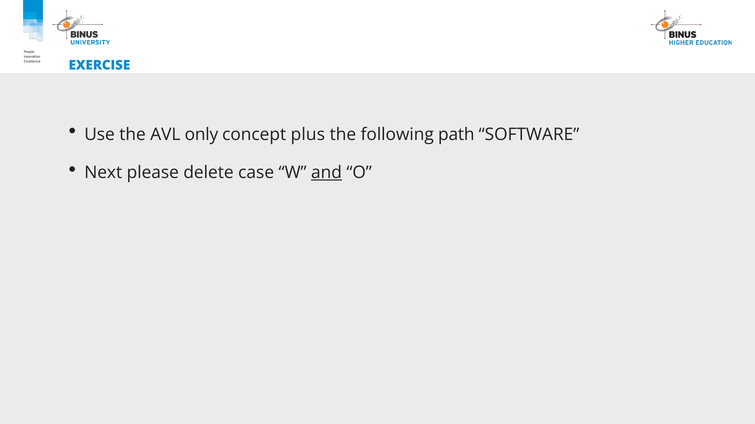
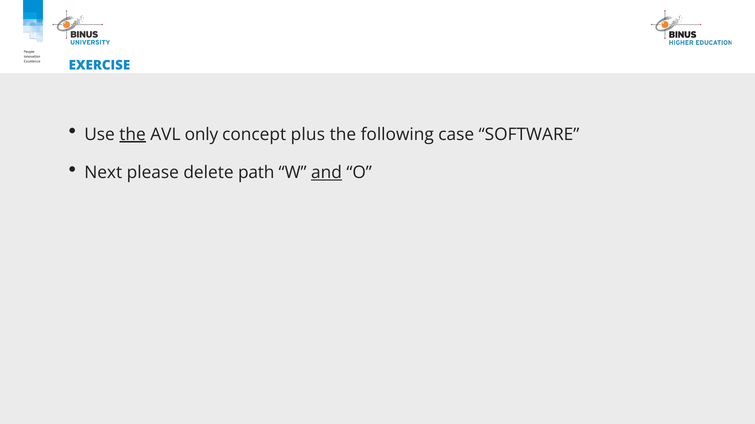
the at (133, 135) underline: none -> present
path: path -> case
case: case -> path
